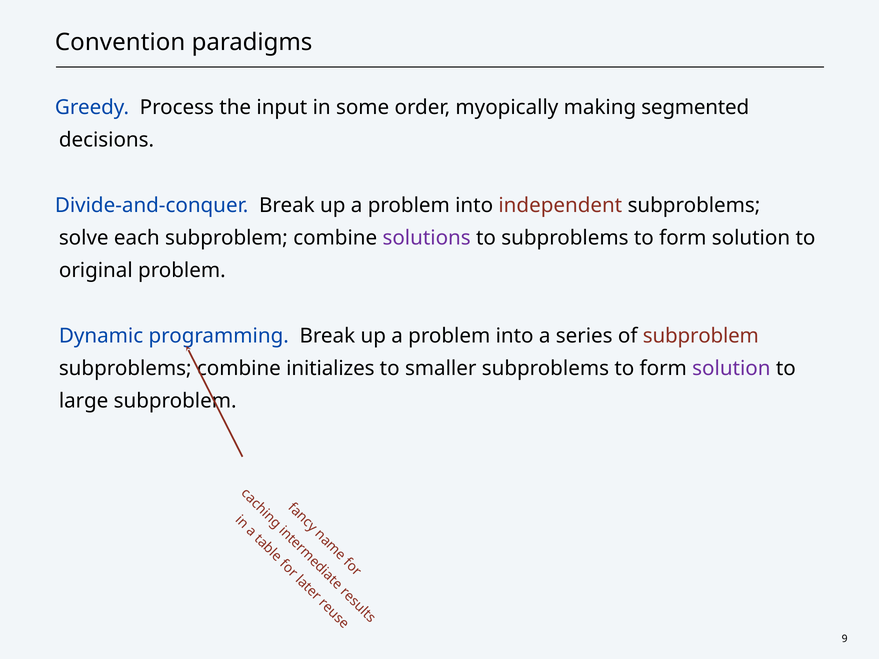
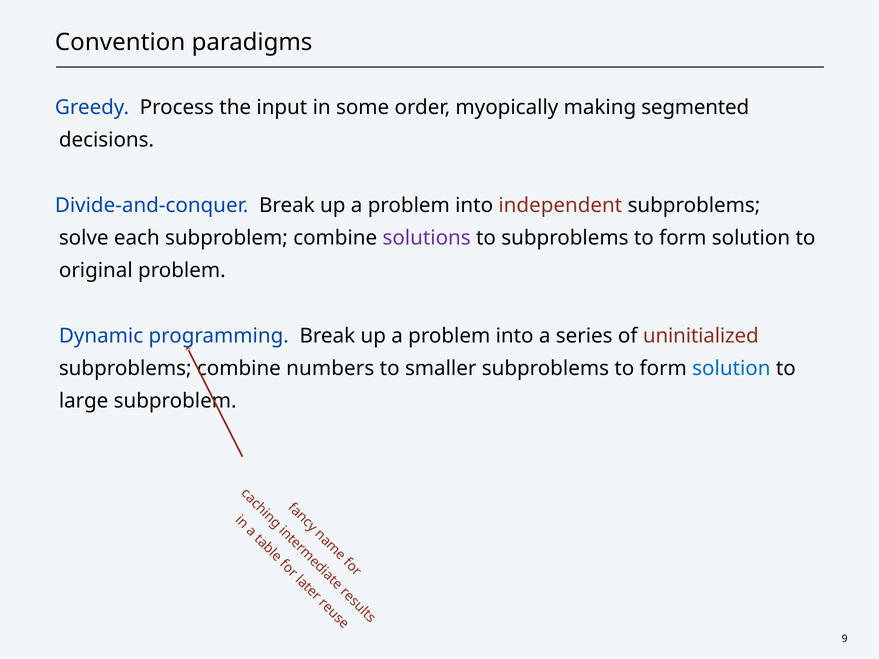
of subproblem: subproblem -> uninitialized
initializes: initializes -> numbers
solution at (731, 369) colour: purple -> blue
